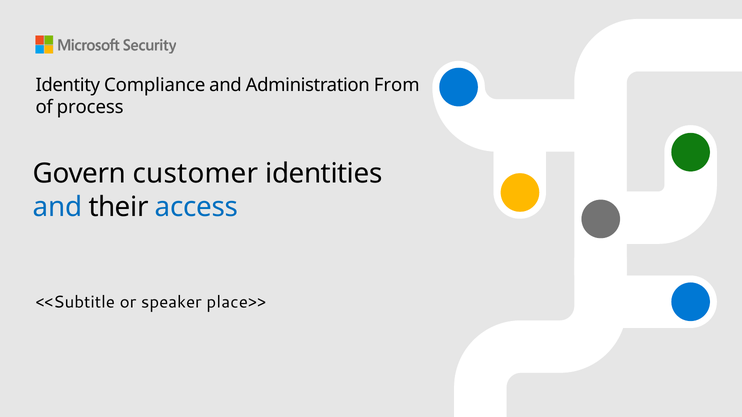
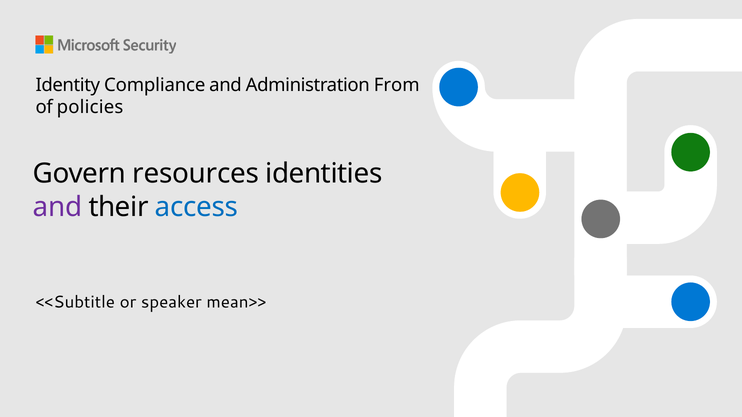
process: process -> policies
customer: customer -> resources
and at (58, 207) colour: blue -> purple
place>>: place>> -> mean>>
